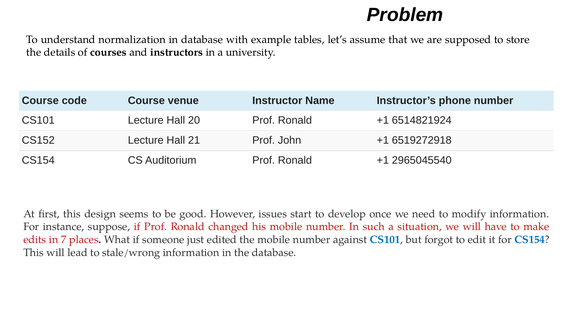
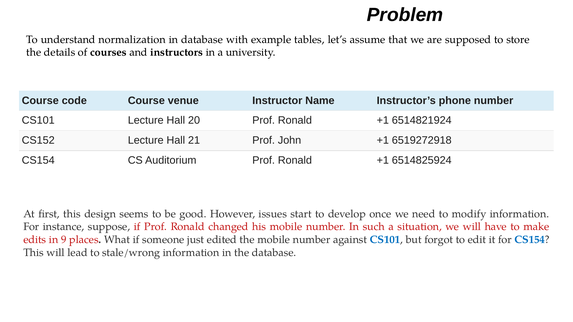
2965045540: 2965045540 -> 6514825924
7: 7 -> 9
